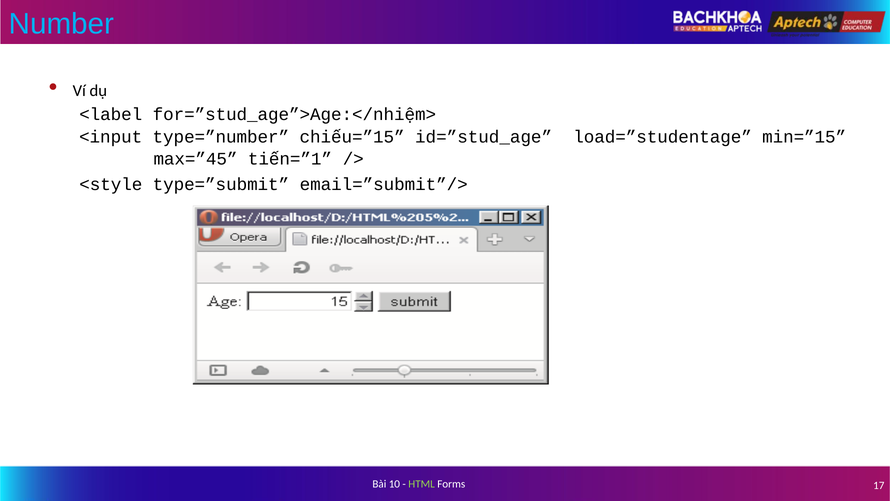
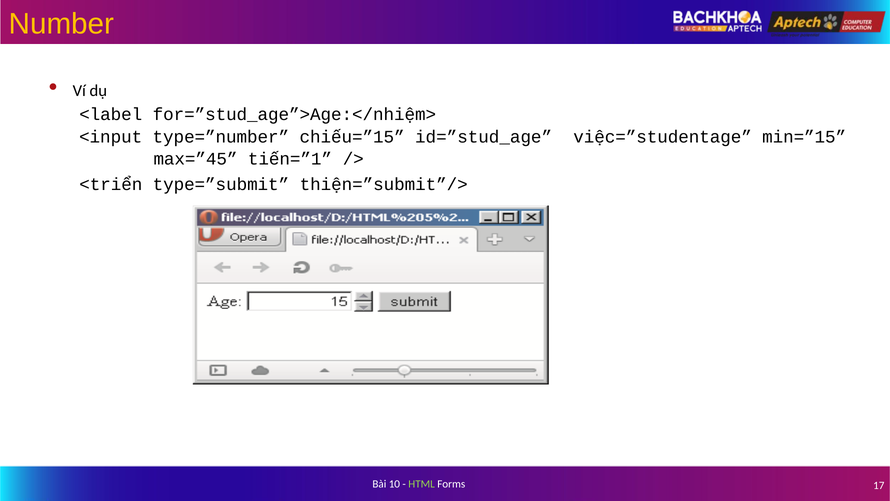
Number colour: light blue -> yellow
load=”studentage: load=”studentage -> việc=”studentage
<style: <style -> <triển
email=”submit”/>: email=”submit”/> -> thiện=”submit”/>
